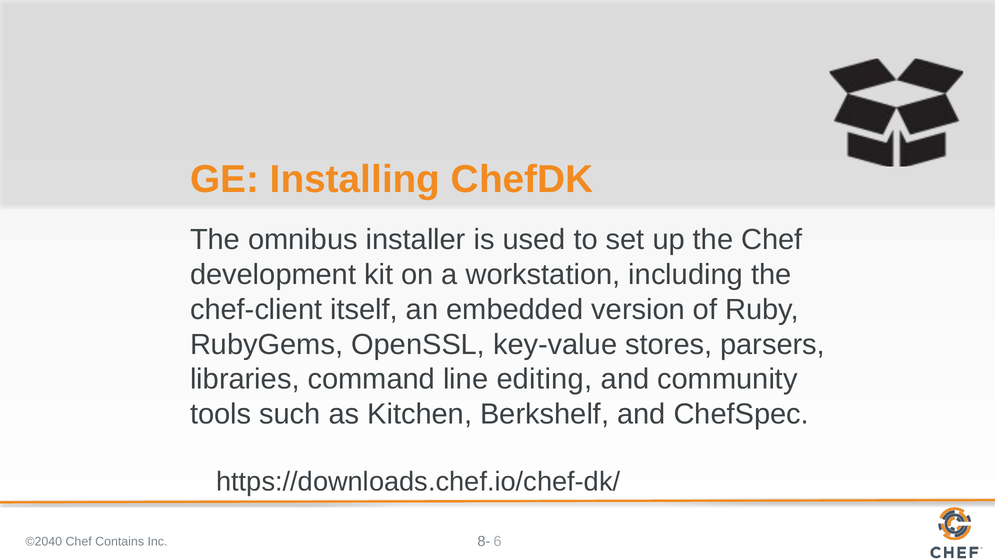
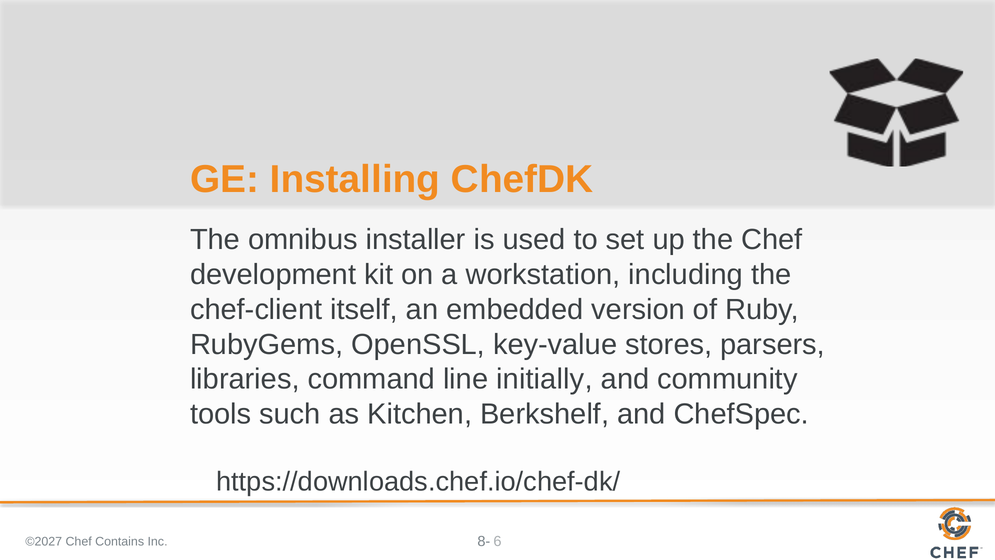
editing: editing -> initially
©2040: ©2040 -> ©2027
